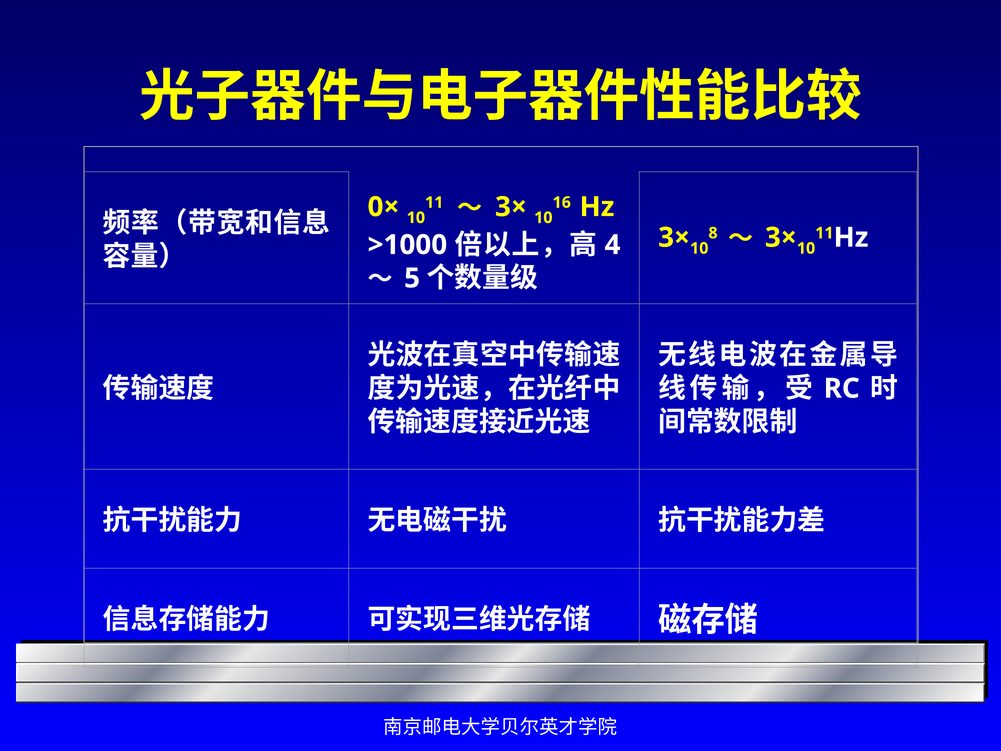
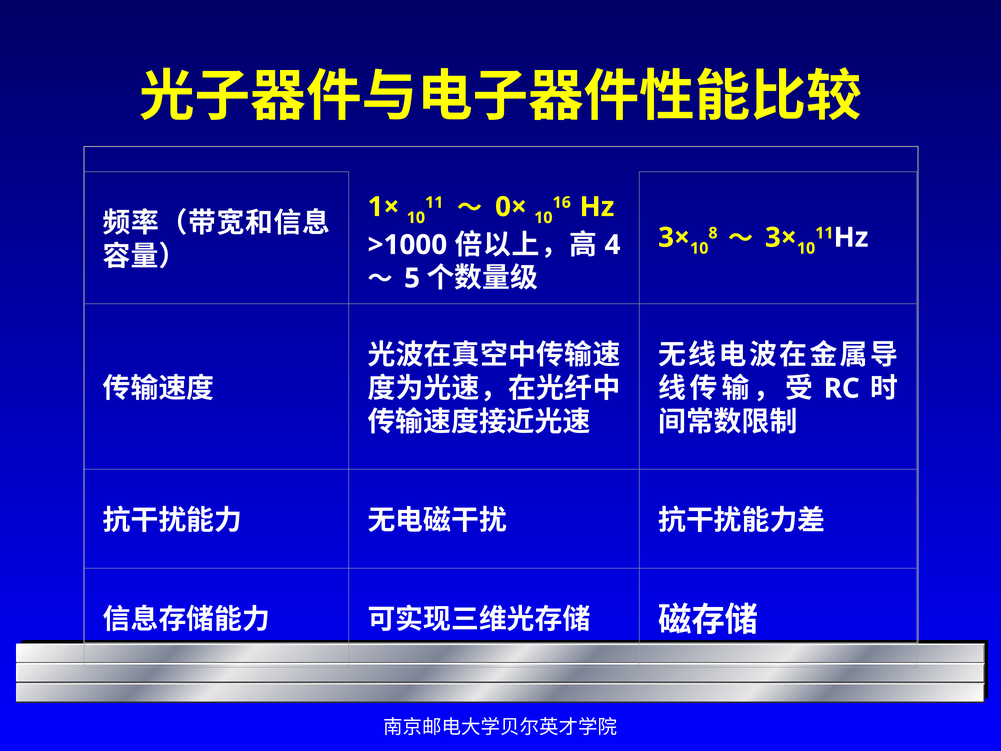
3× at (511, 207): 3× -> 0×
0×: 0× -> 1×
